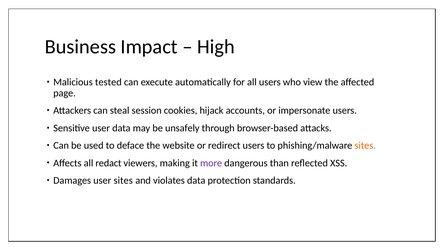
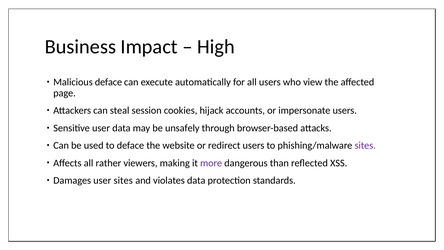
Malicious tested: tested -> deface
sites at (365, 145) colour: orange -> purple
redact: redact -> rather
